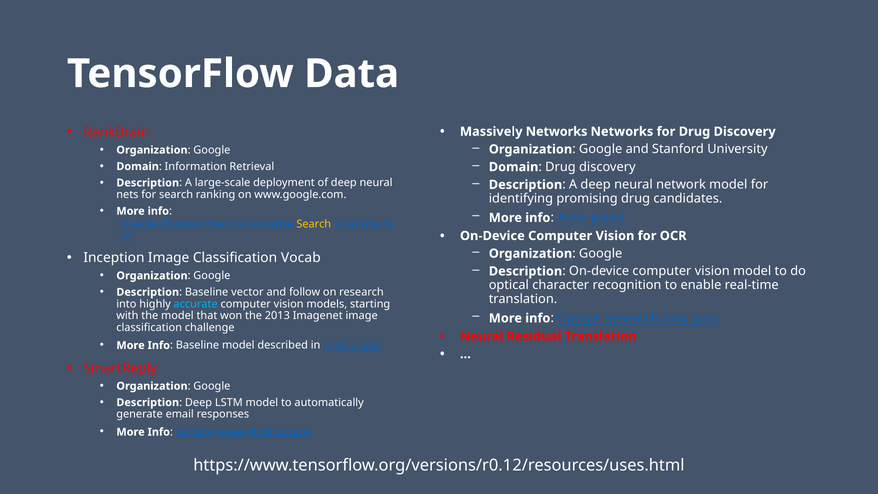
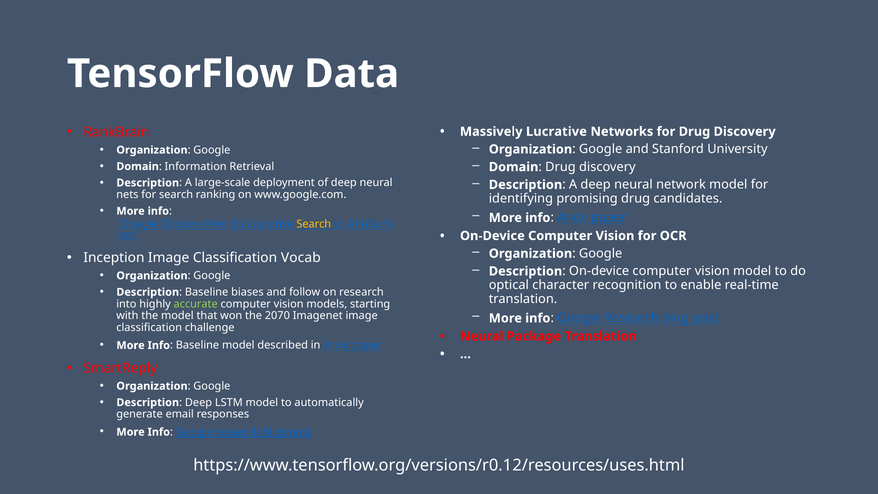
Massively Networks: Networks -> Lucrative
vector: vector -> biases
accurate colour: light blue -> light green
2013: 2013 -> 2070
Residual: Residual -> Package
